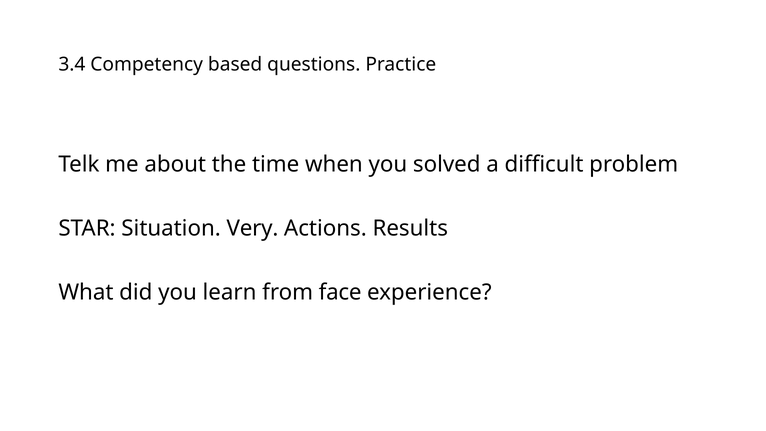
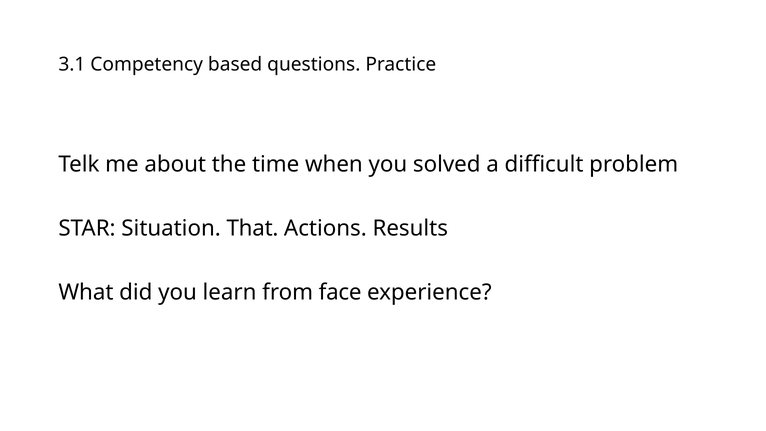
3.4: 3.4 -> 3.1
Very: Very -> That
